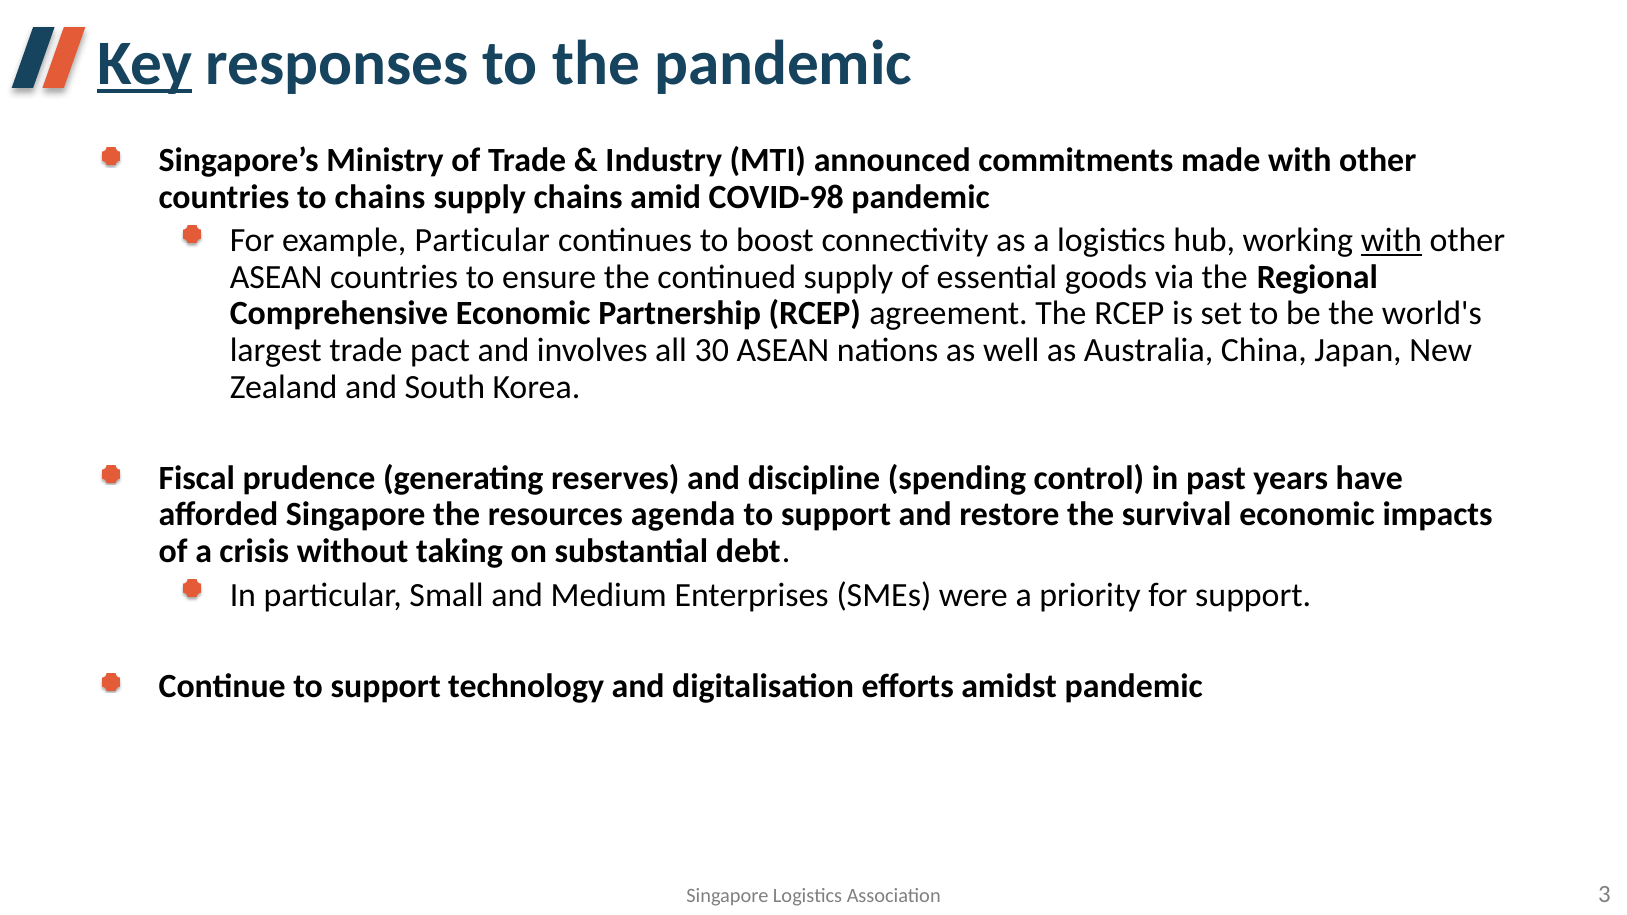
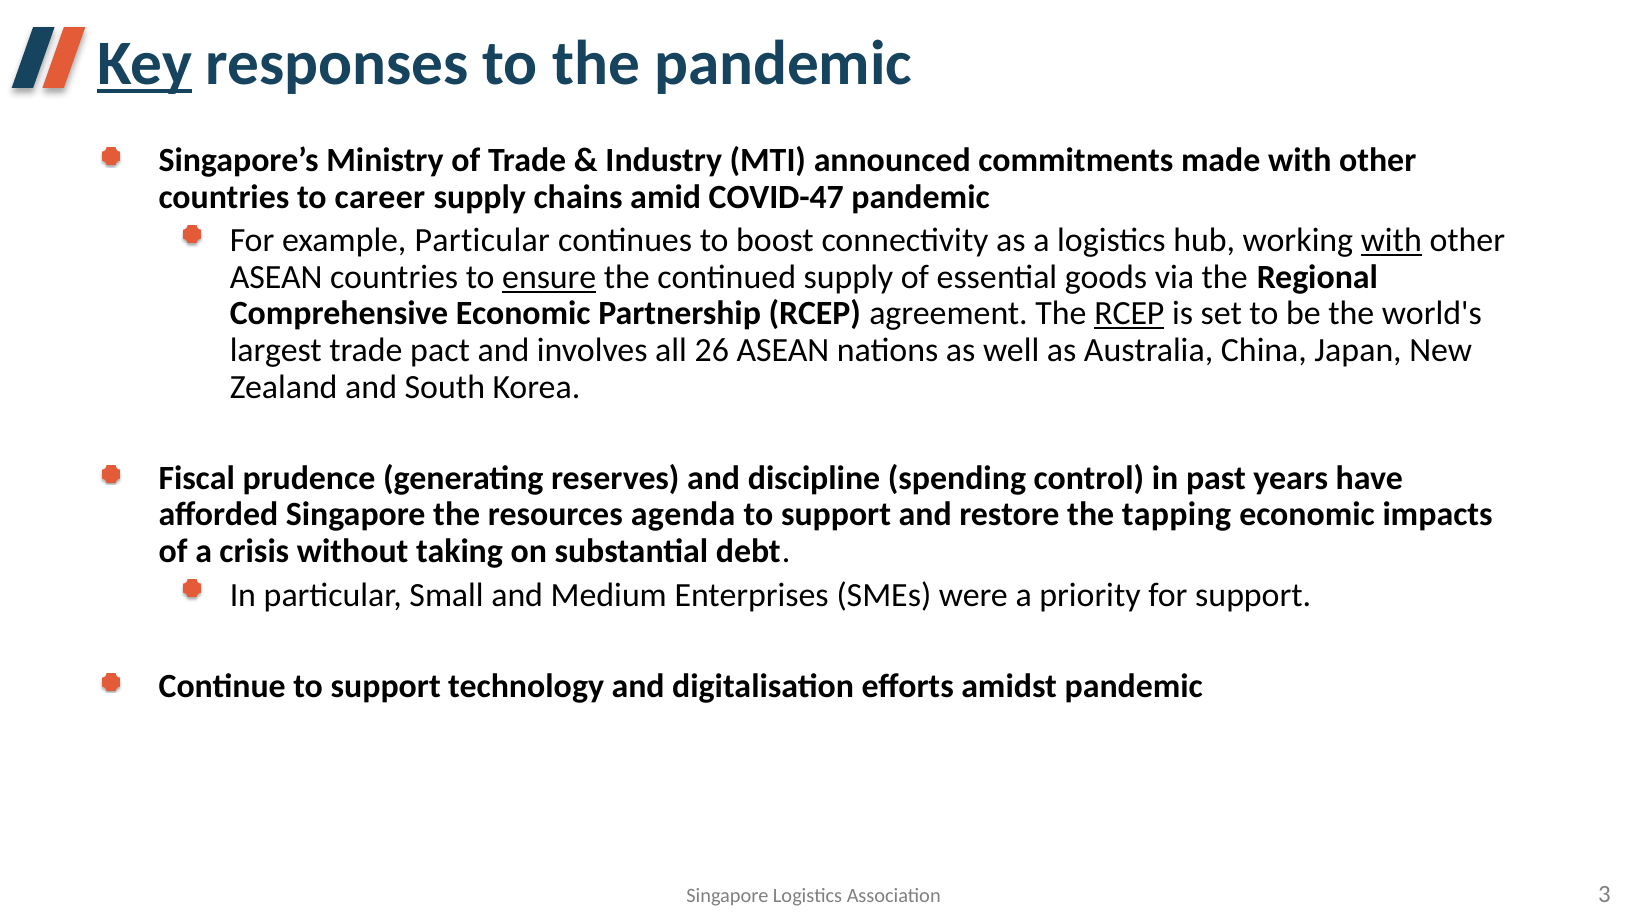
to chains: chains -> career
COVID-98: COVID-98 -> COVID-47
ensure underline: none -> present
RCEP at (1129, 314) underline: none -> present
30: 30 -> 26
survival: survival -> tapping
